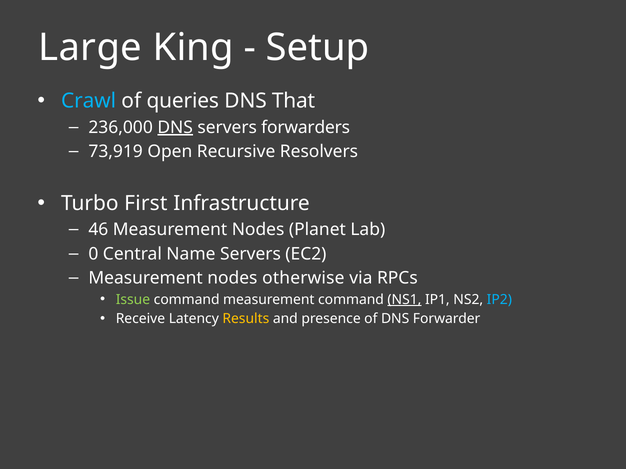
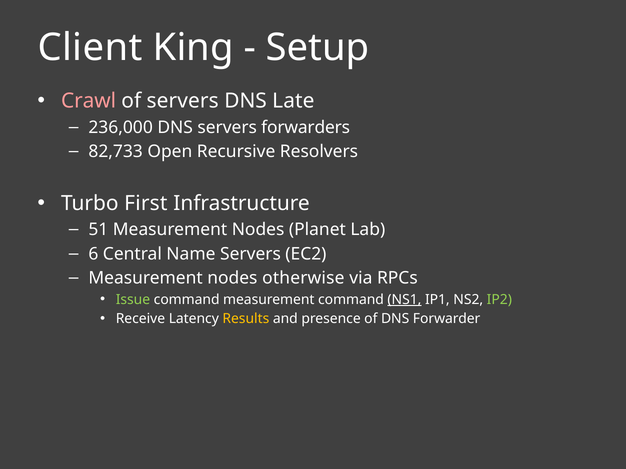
Large: Large -> Client
Crawl colour: light blue -> pink
of queries: queries -> servers
That: That -> Late
DNS at (175, 127) underline: present -> none
73,919: 73,919 -> 82,733
46: 46 -> 51
0: 0 -> 6
IP2 colour: light blue -> light green
